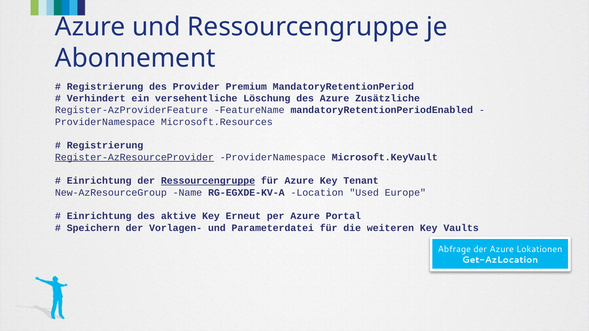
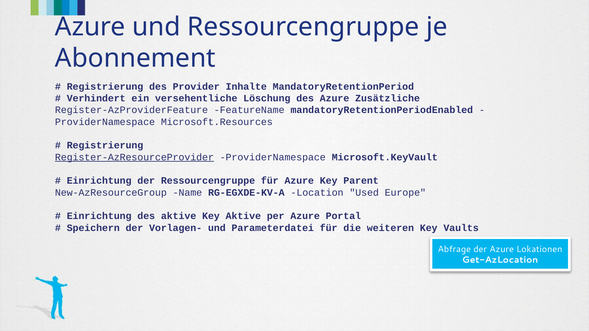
Premium: Premium -> Inhalte
Ressourcengruppe at (208, 181) underline: present -> none
Tenant: Tenant -> Parent
Key Erneut: Erneut -> Aktive
